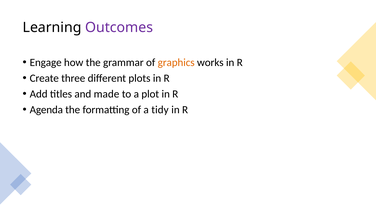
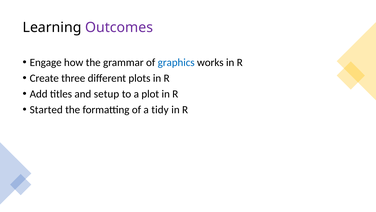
graphics colour: orange -> blue
made: made -> setup
Agenda: Agenda -> Started
